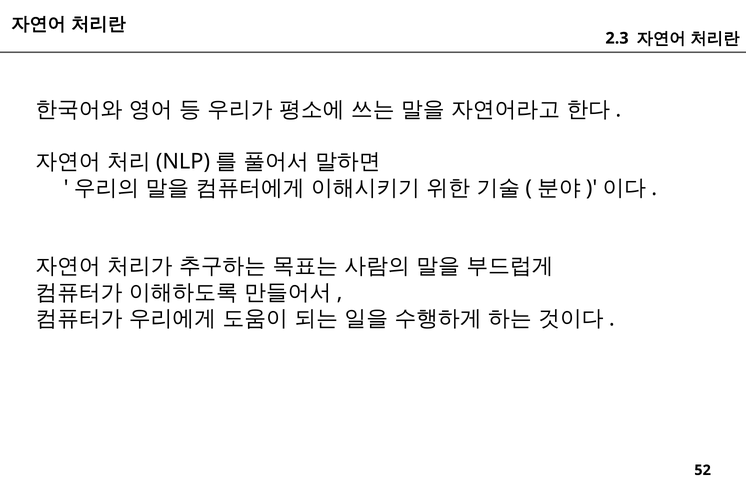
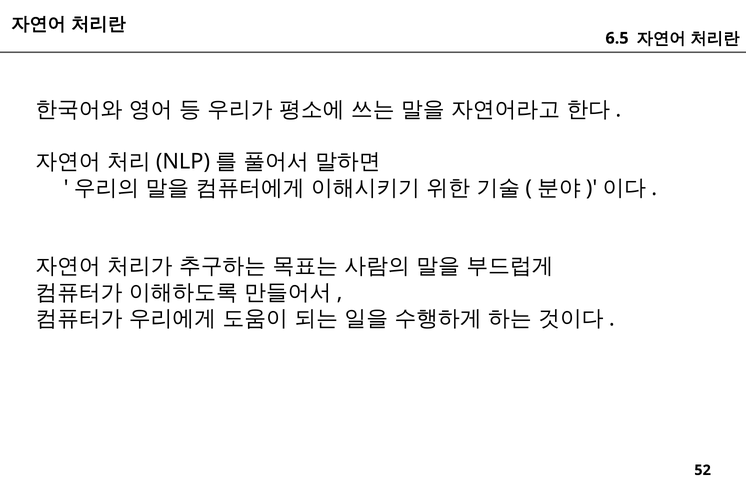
2.3: 2.3 -> 6.5
